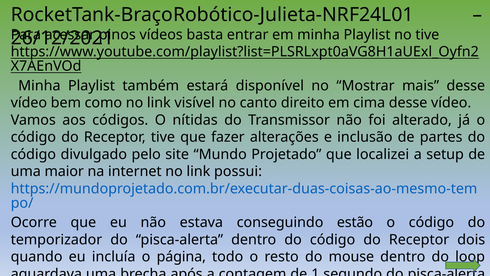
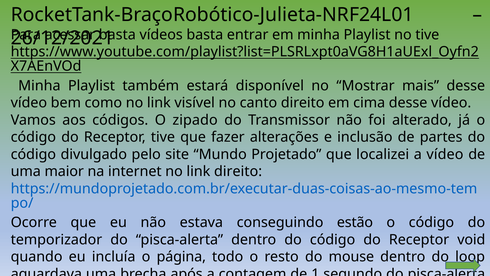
pinos at (117, 35): pinos -> basta
nítidas: nítidas -> zipado
a setup: setup -> vídeo
link possui: possui -> direito
Receptor dois: dois -> void
